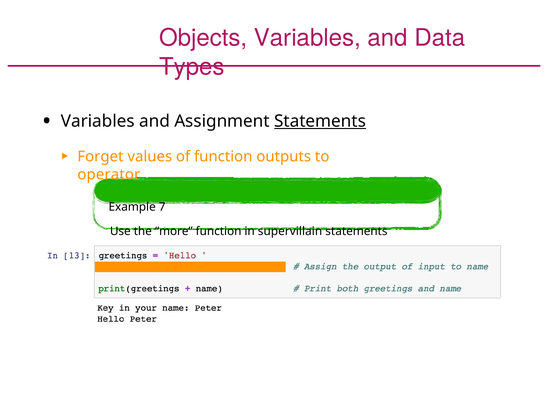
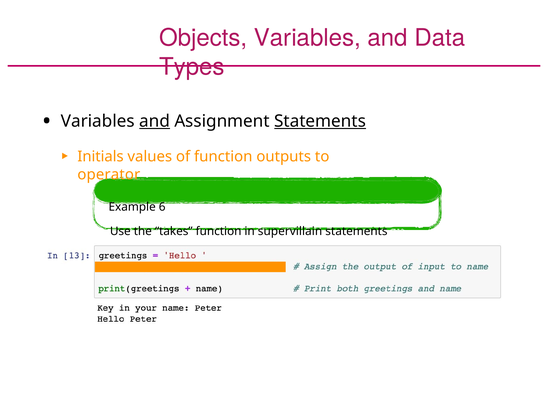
and at (155, 121) underline: none -> present
Forget: Forget -> Initials
7: 7 -> 6
more: more -> takes
